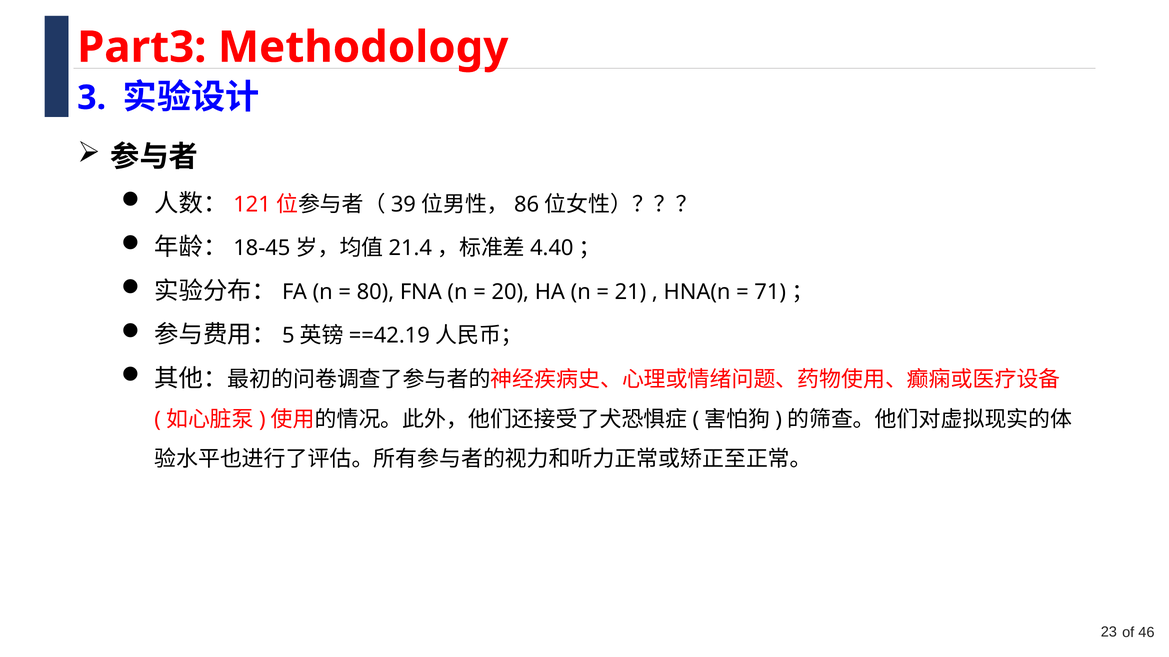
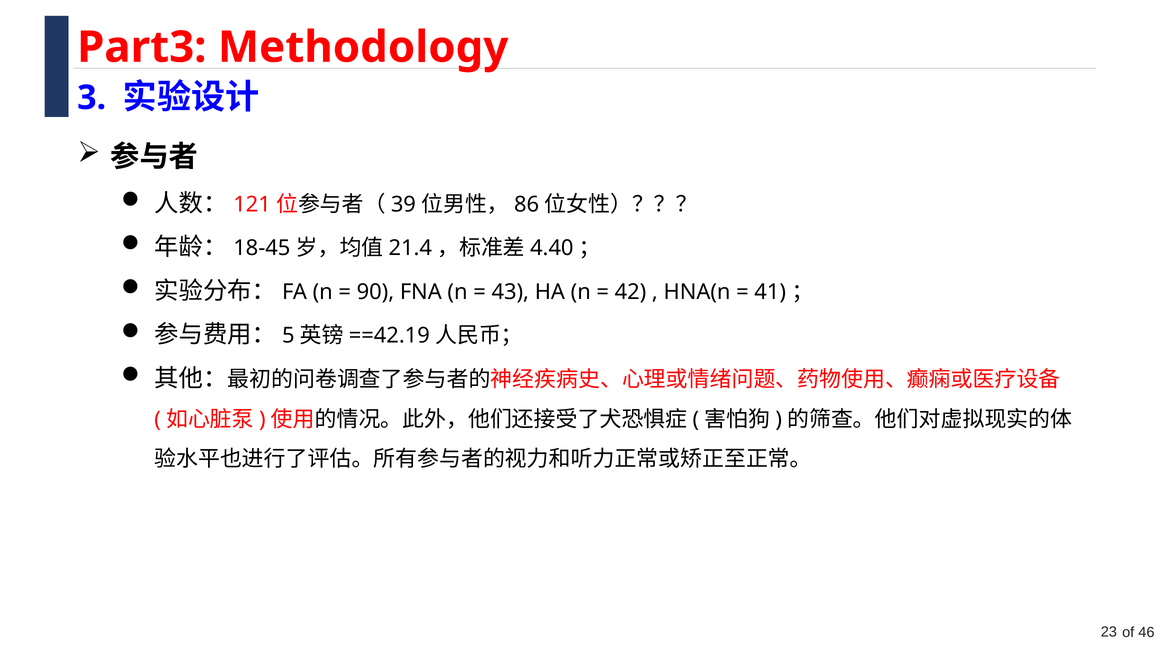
80: 80 -> 90
20: 20 -> 43
21: 21 -> 42
71: 71 -> 41
